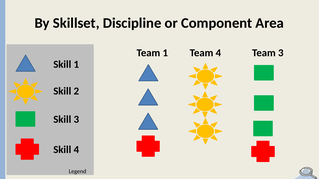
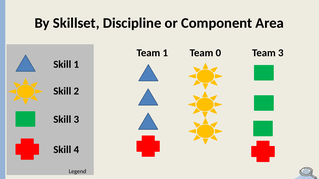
Team 4: 4 -> 0
